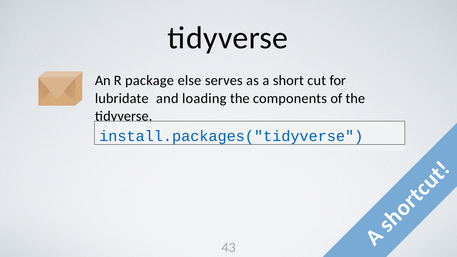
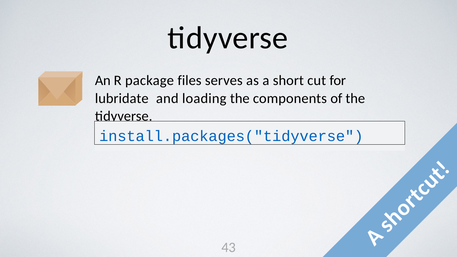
else: else -> files
